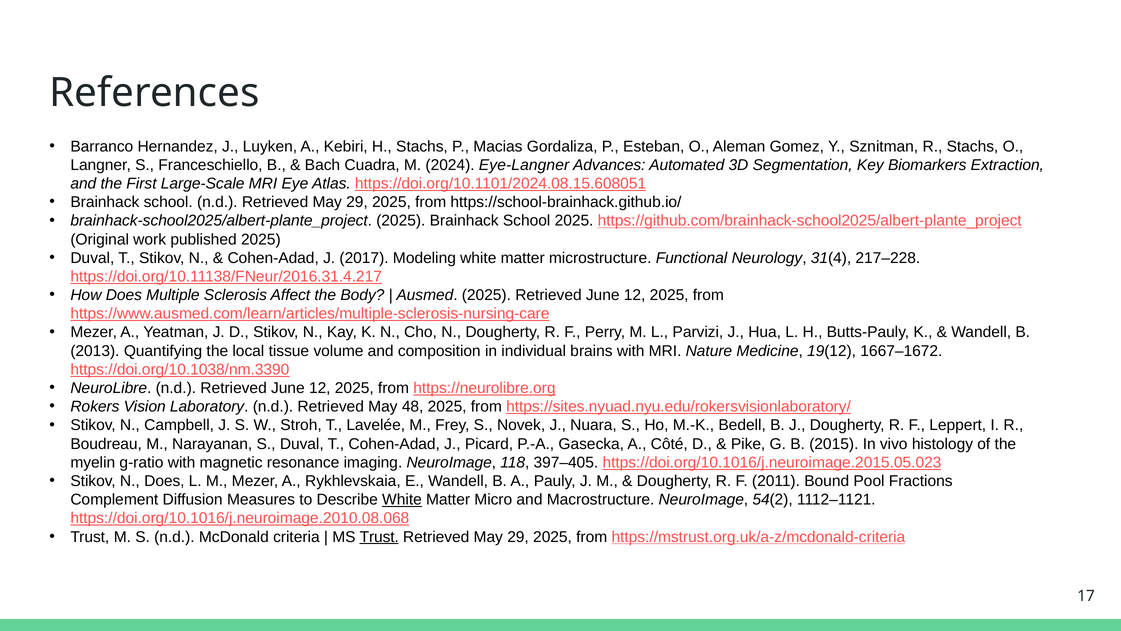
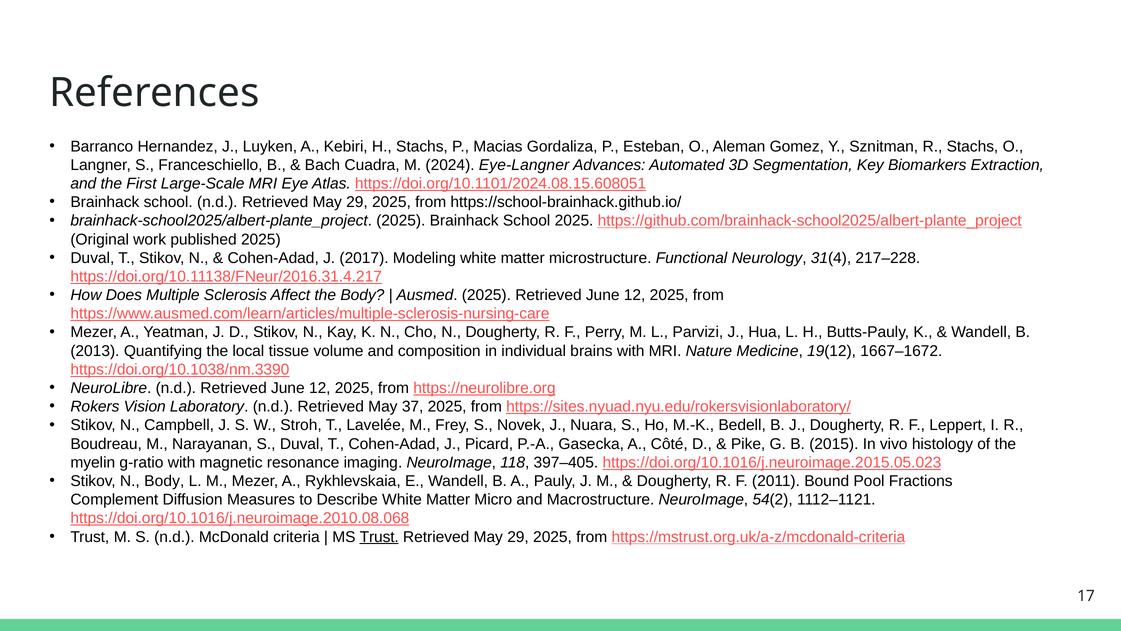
48: 48 -> 37
N Does: Does -> Body
White at (402, 499) underline: present -> none
